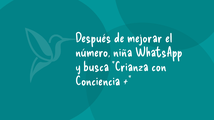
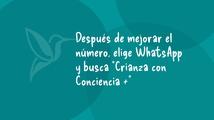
niña: niña -> elige
